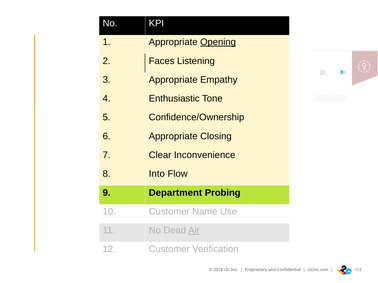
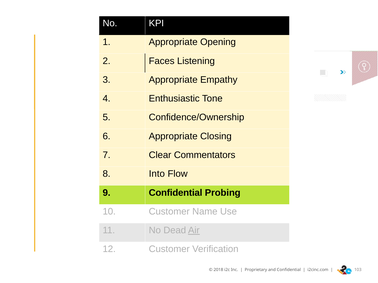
Opening underline: present -> none
Inconvenience: Inconvenience -> Commentators
9 Department: Department -> Confidential
